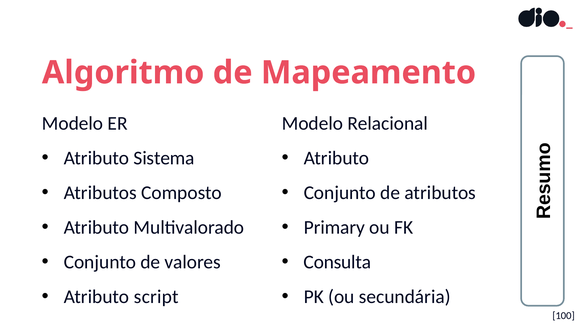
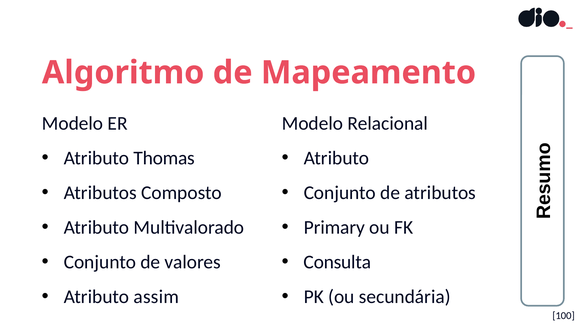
Sistema: Sistema -> Thomas
script: script -> assim
